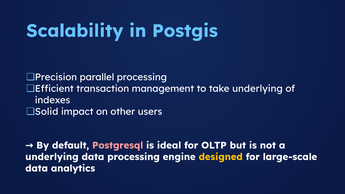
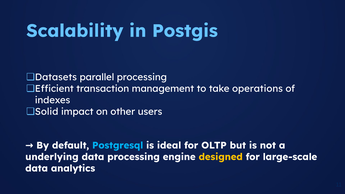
Precision: Precision -> Datasets
take underlying: underlying -> operations
Postgresql colour: pink -> light blue
